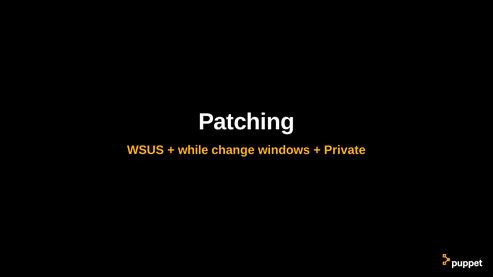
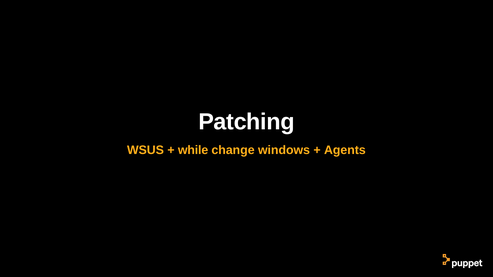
Private: Private -> Agents
